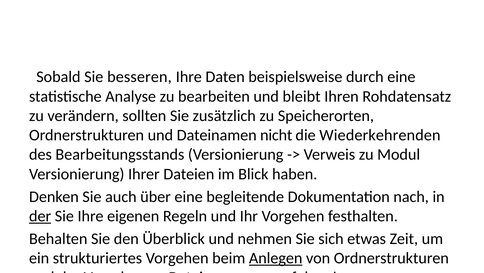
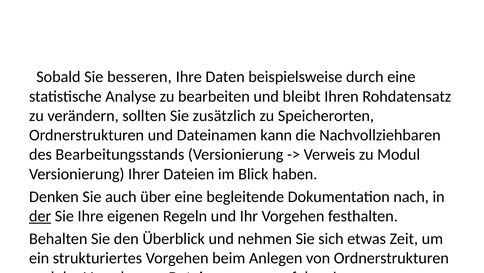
nicht: nicht -> kann
Wiederkehrenden: Wiederkehrenden -> Nachvollziehbaren
Anlegen underline: present -> none
